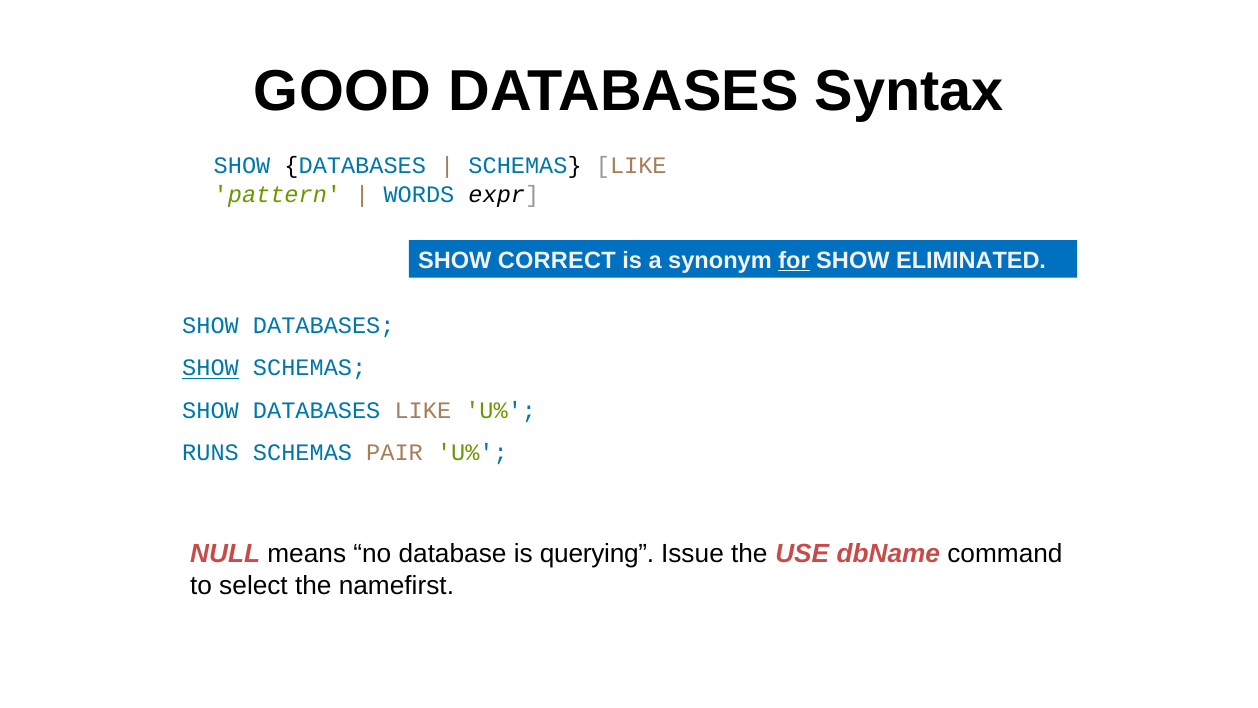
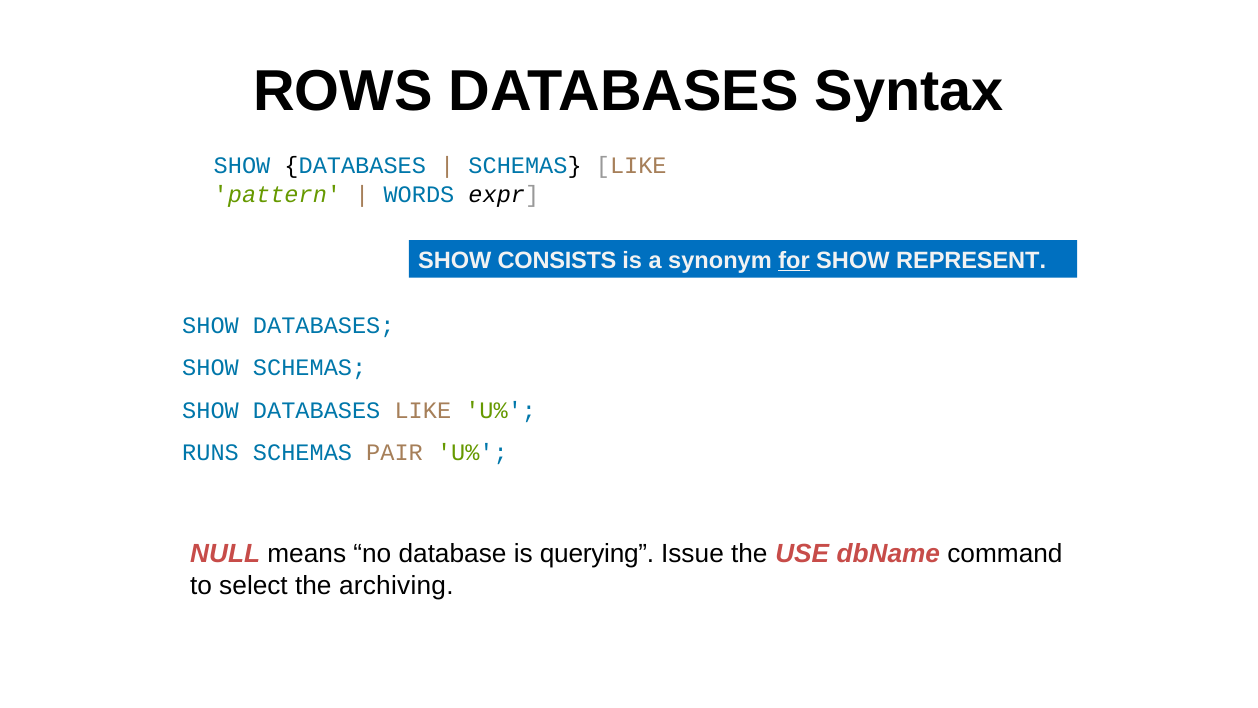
GOOD: GOOD -> ROWS
CORRECT: CORRECT -> CONSISTS
ELIMINATED: ELIMINATED -> REPRESENT
SHOW at (211, 368) underline: present -> none
namefirst: namefirst -> archiving
